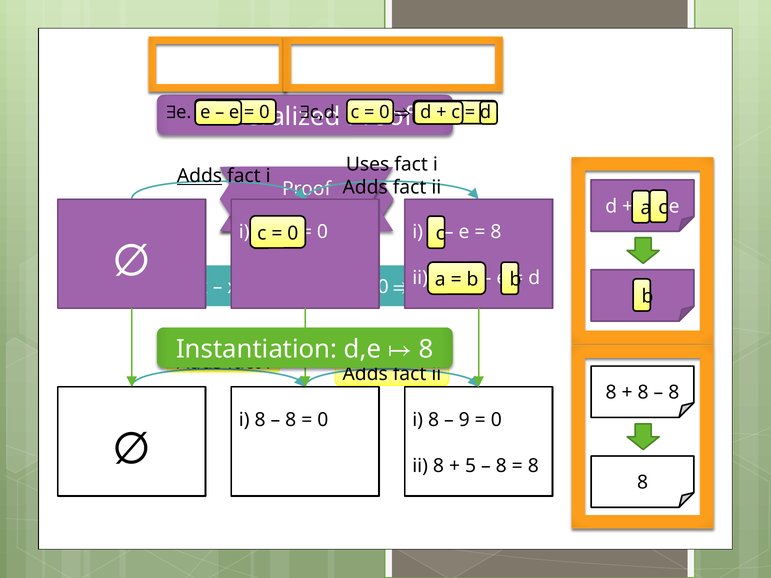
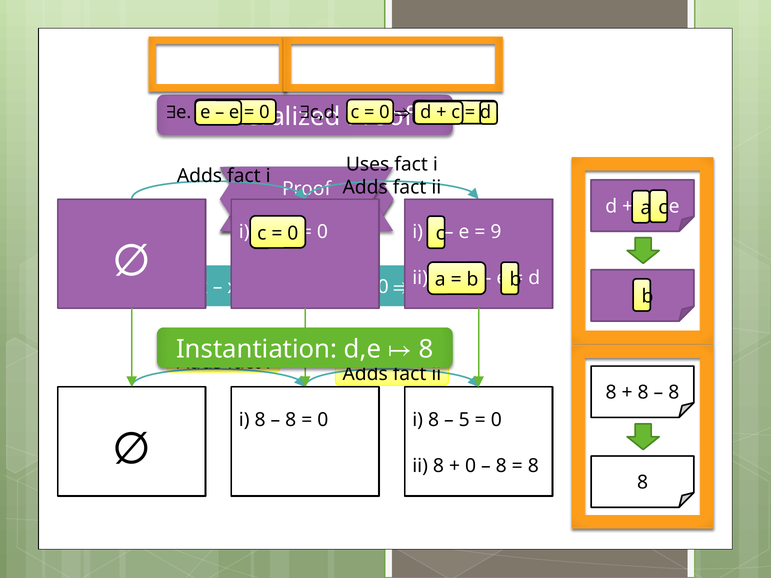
Adds at (200, 176) underline: present -> none
8 at (496, 232): 8 -> 9
9: 9 -> 5
5 at (471, 466): 5 -> 0
